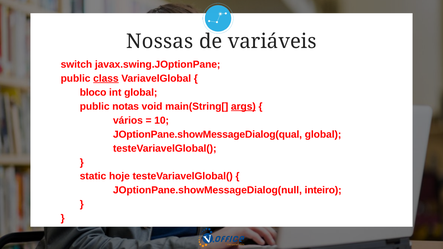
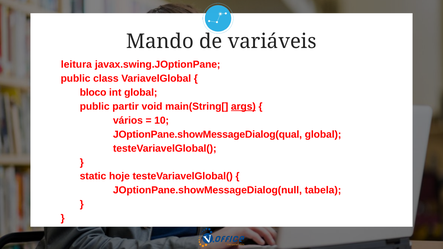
Nossas: Nossas -> Mando
switch: switch -> leitura
class underline: present -> none
notas: notas -> partir
inteiro: inteiro -> tabela
